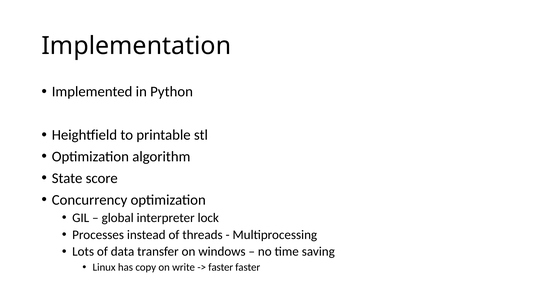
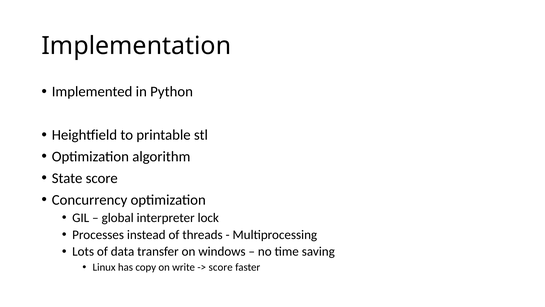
faster at (221, 267): faster -> score
